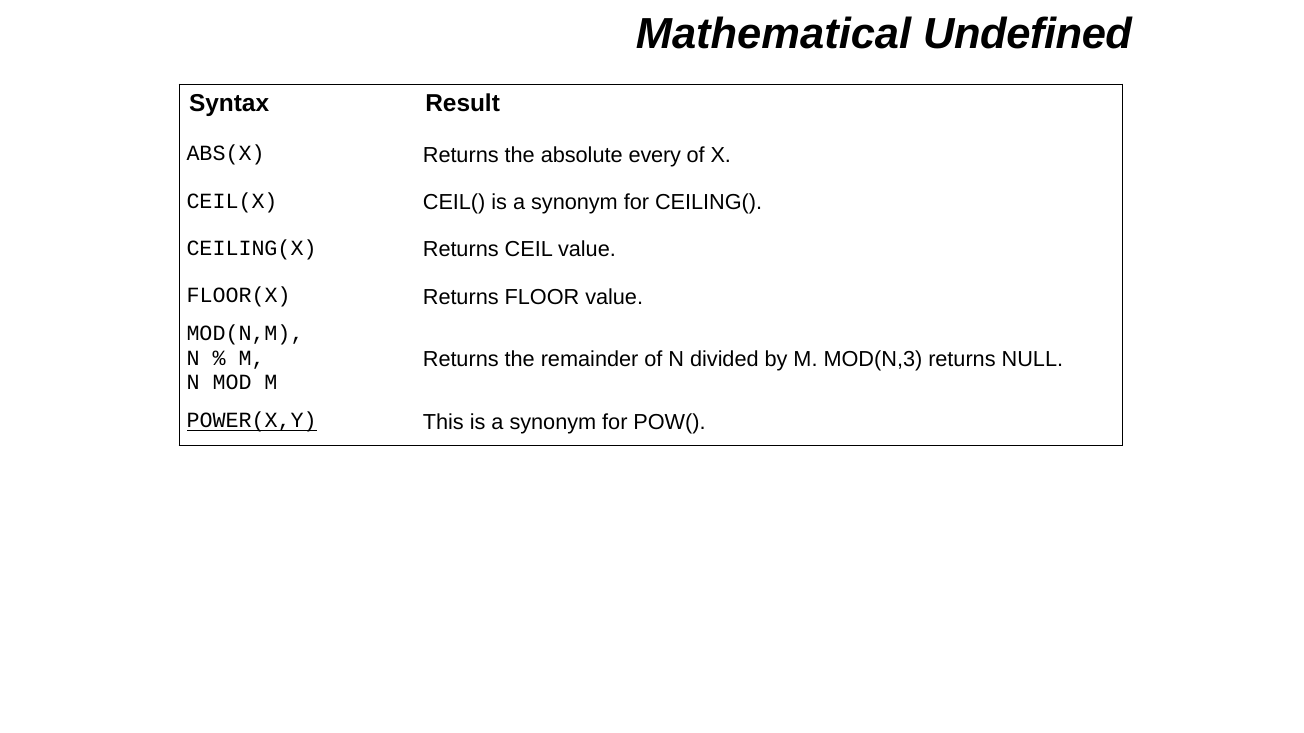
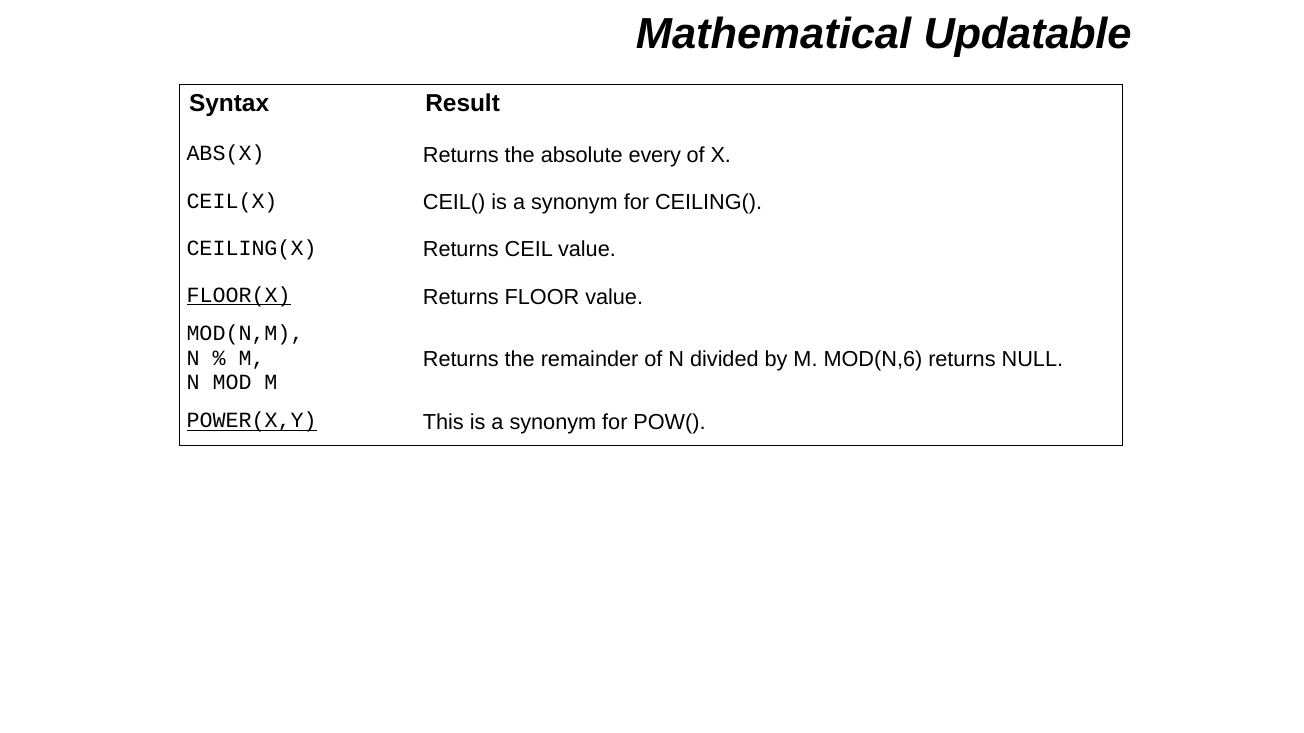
Undefined: Undefined -> Updatable
FLOOR(X underline: none -> present
MOD(N,3: MOD(N,3 -> MOD(N,6
